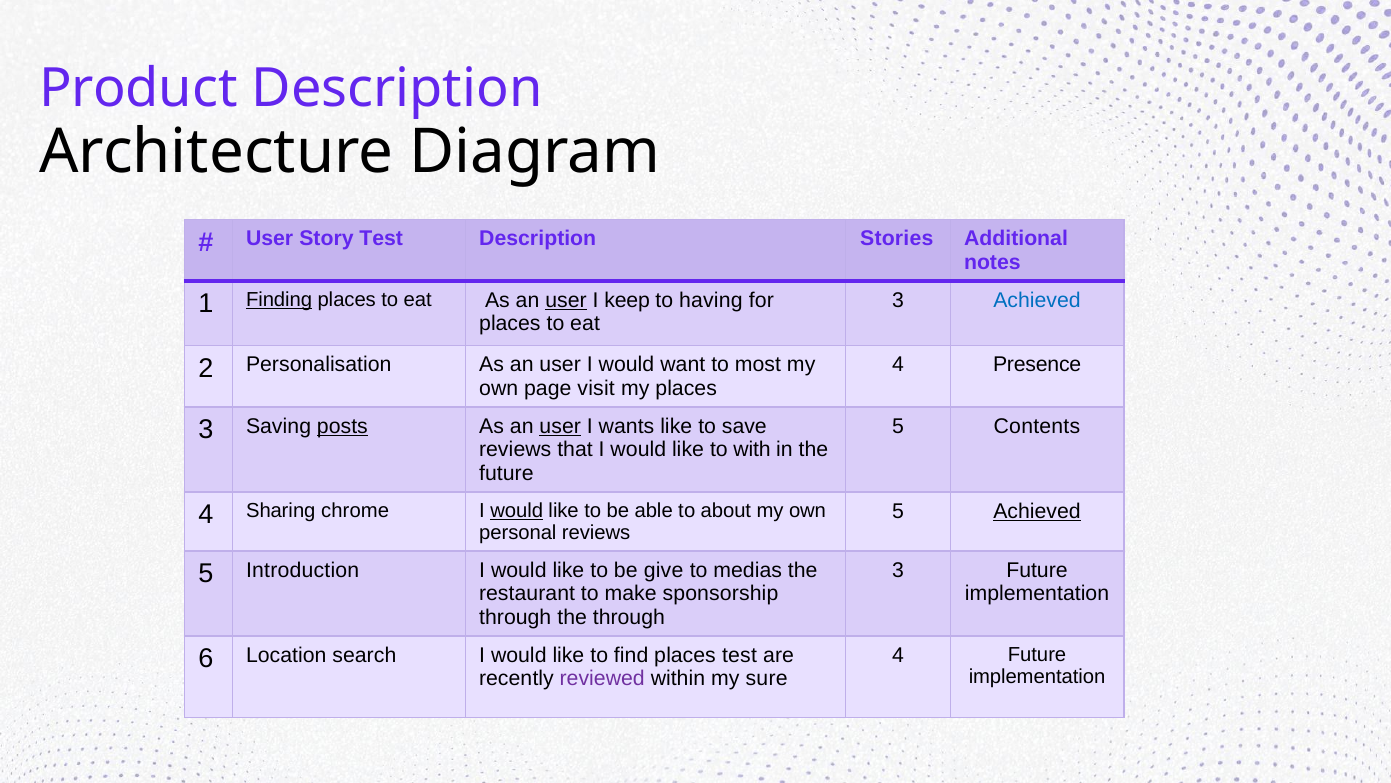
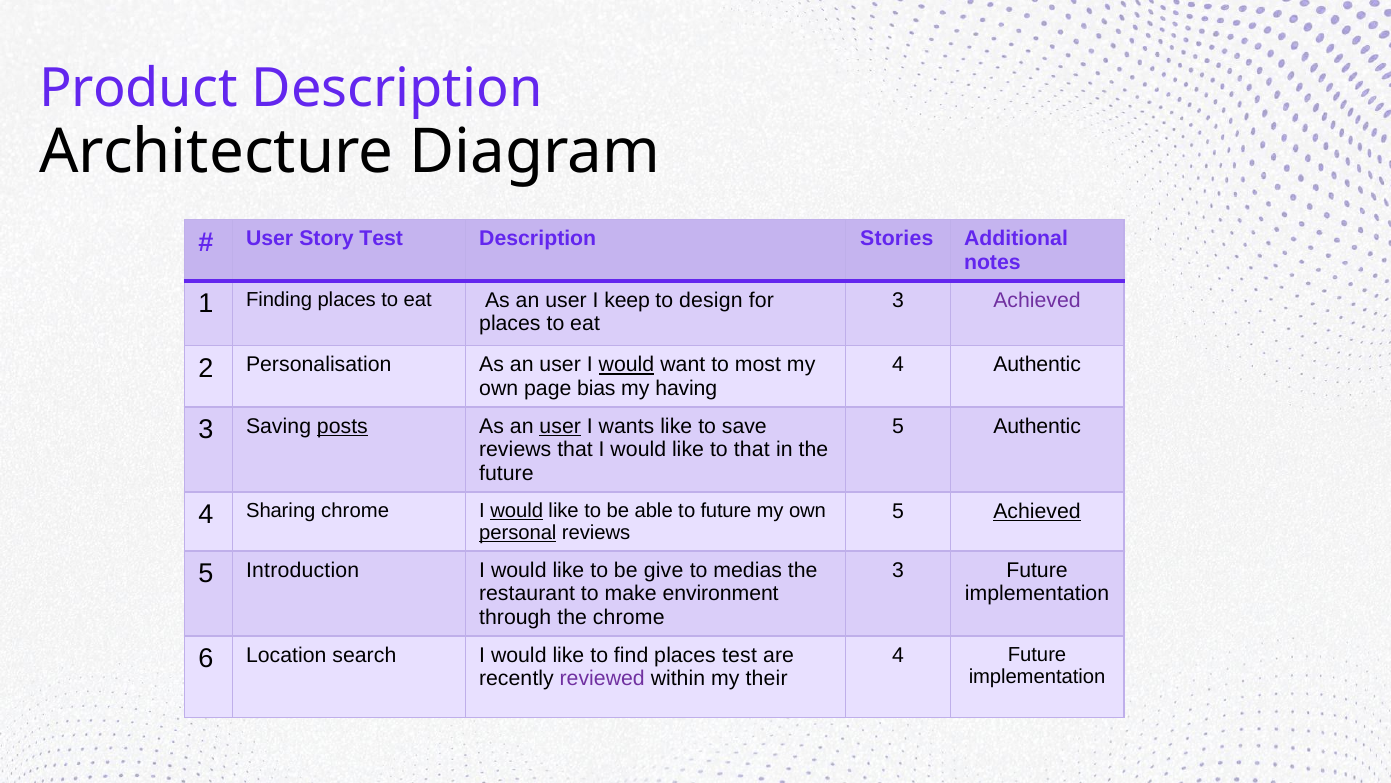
Achieved at (1037, 300) colour: blue -> purple
Finding underline: present -> none
user at (566, 300) underline: present -> none
having: having -> design
4 Presence: Presence -> Authentic
would at (627, 365) underline: none -> present
visit: visit -> bias
my places: places -> having
5 Contents: Contents -> Authentic
to with: with -> that
to about: about -> future
personal underline: none -> present
sponsorship: sponsorship -> environment
the through: through -> chrome
sure: sure -> their
